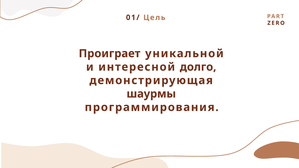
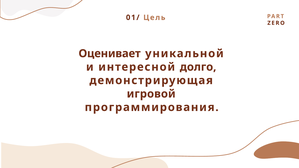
Проиграет: Проиграет -> Оценивает
шаурмы: шаурмы -> игровой
